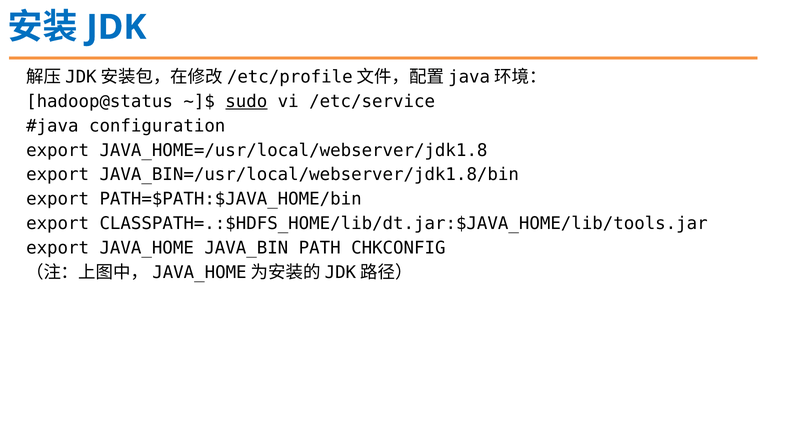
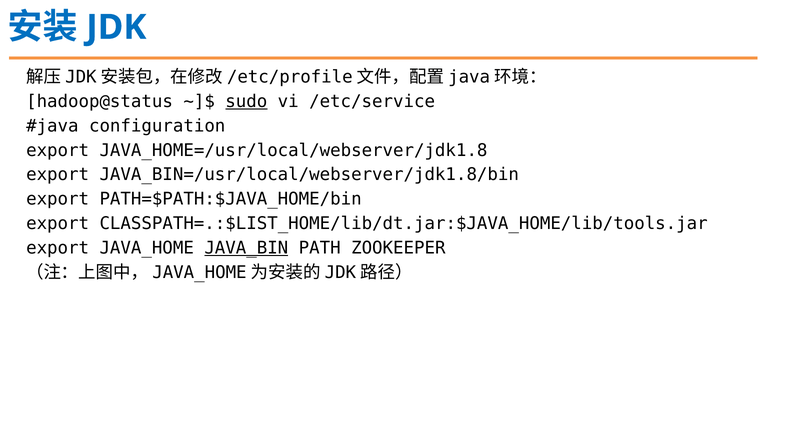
CLASSPATH=.:$HDFS_HOME/lib/dt.jar:$JAVA_HOME/lib/tools.jar: CLASSPATH=.:$HDFS_HOME/lib/dt.jar:$JAVA_HOME/lib/tools.jar -> CLASSPATH=.:$LIST_HOME/lib/dt.jar:$JAVA_HOME/lib/tools.jar
JAVA_BIN underline: none -> present
CHKCONFIG: CHKCONFIG -> ZOOKEEPER
